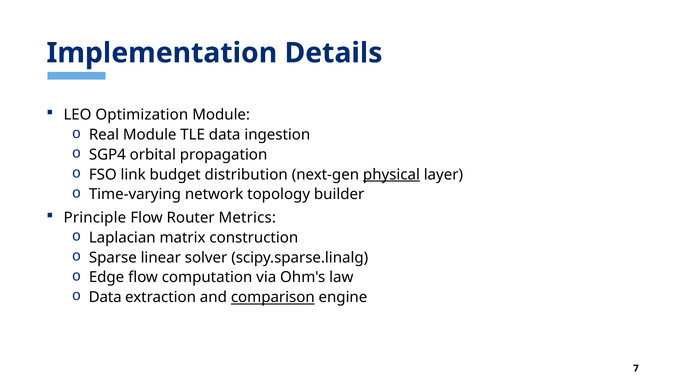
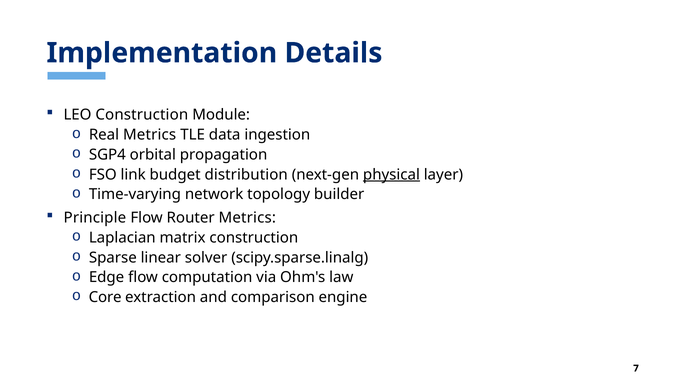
LEO Optimization: Optimization -> Construction
Real Module: Module -> Metrics
Data at (105, 297): Data -> Core
comparison underline: present -> none
